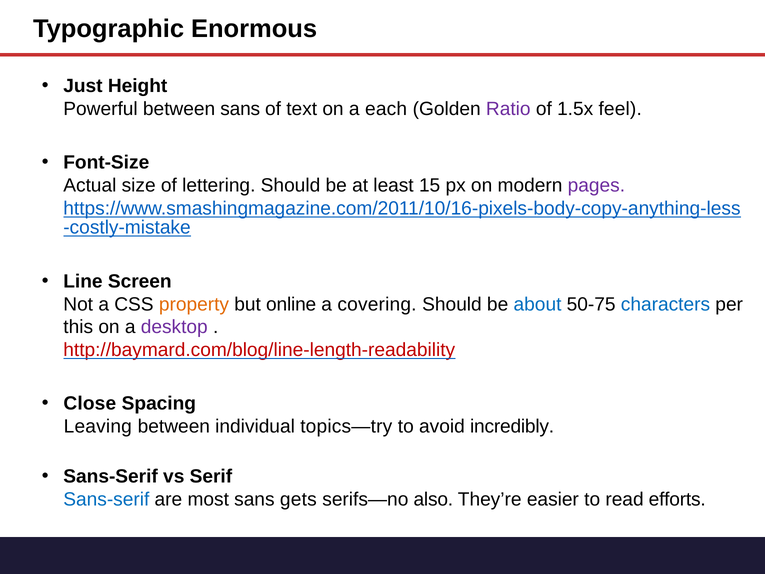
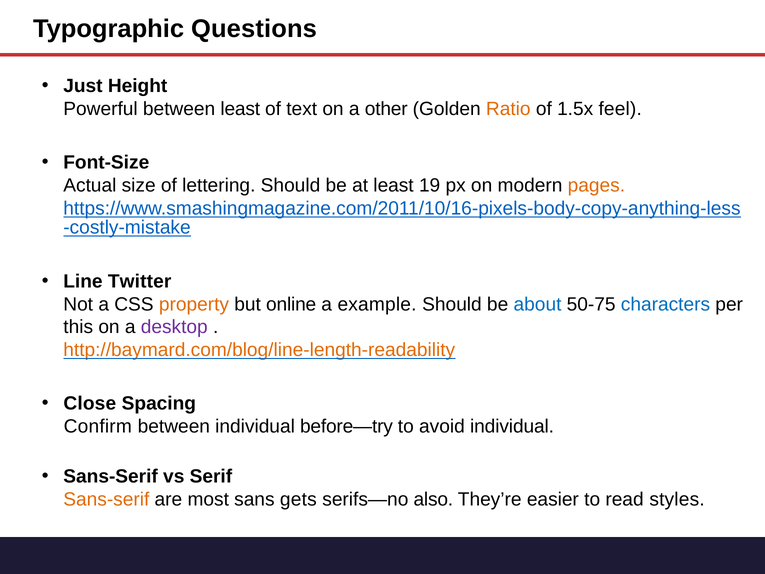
Enormous: Enormous -> Questions
between sans: sans -> least
each: each -> other
Ratio colour: purple -> orange
15: 15 -> 19
pages colour: purple -> orange
Screen: Screen -> Twitter
covering: covering -> example
http://baymard.com/blog/line-length-readability colour: red -> orange
Leaving: Leaving -> Confirm
topics—try: topics—try -> before—try
avoid incredibly: incredibly -> individual
Sans-serif at (106, 499) colour: blue -> orange
efforts: efforts -> styles
